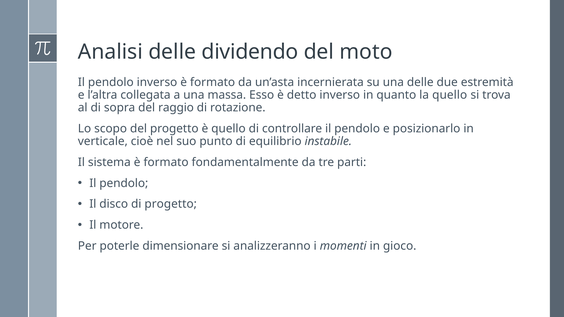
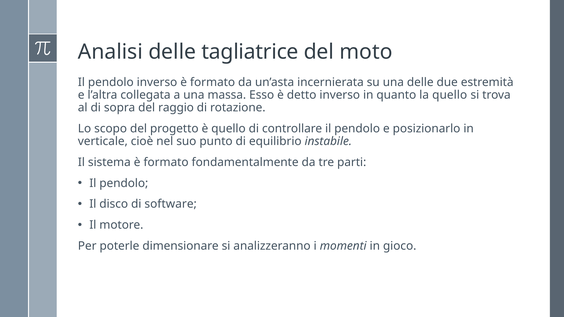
dividendo: dividendo -> tagliatrice
di progetto: progetto -> software
